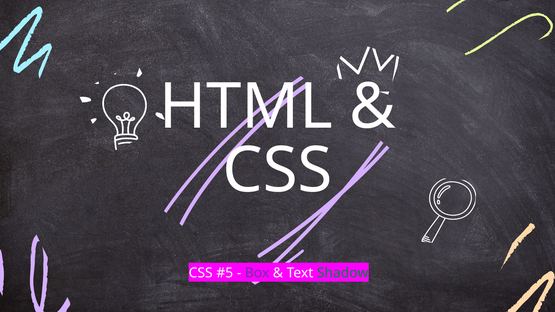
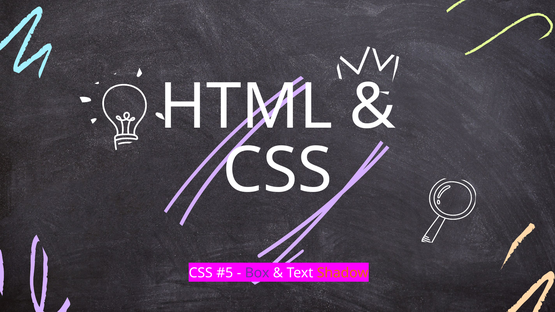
Shadow colour: green -> orange
